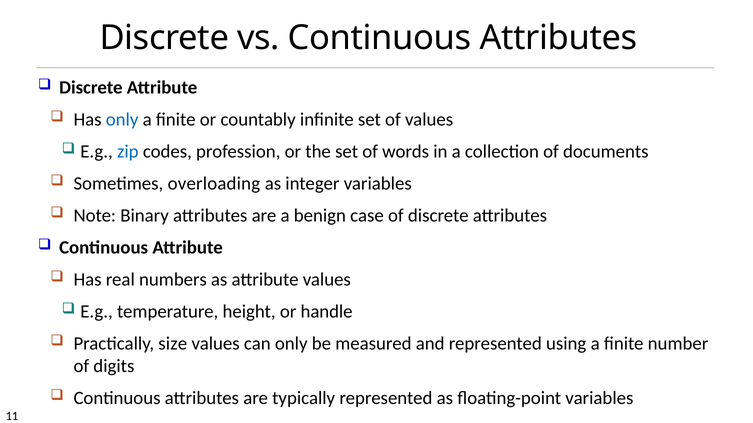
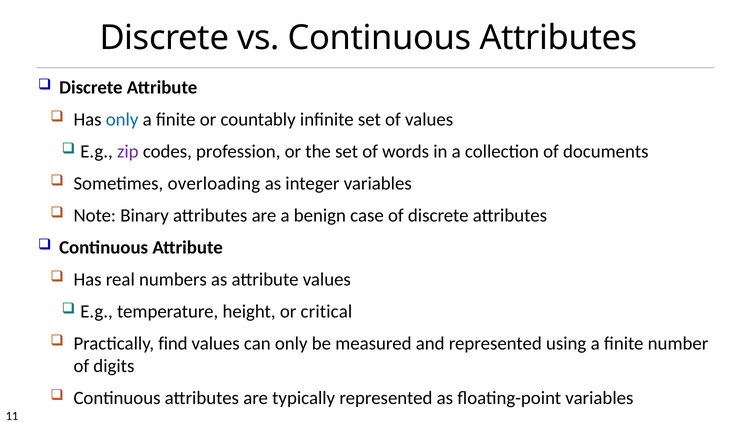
zip colour: blue -> purple
handle: handle -> critical
size: size -> find
